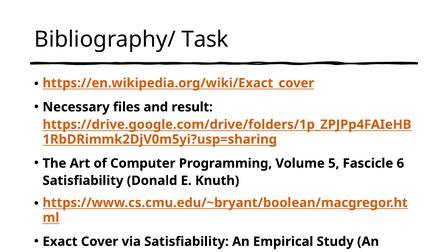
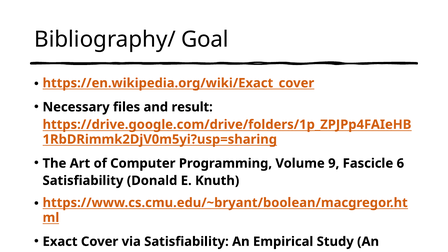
Task: Task -> Goal
5: 5 -> 9
